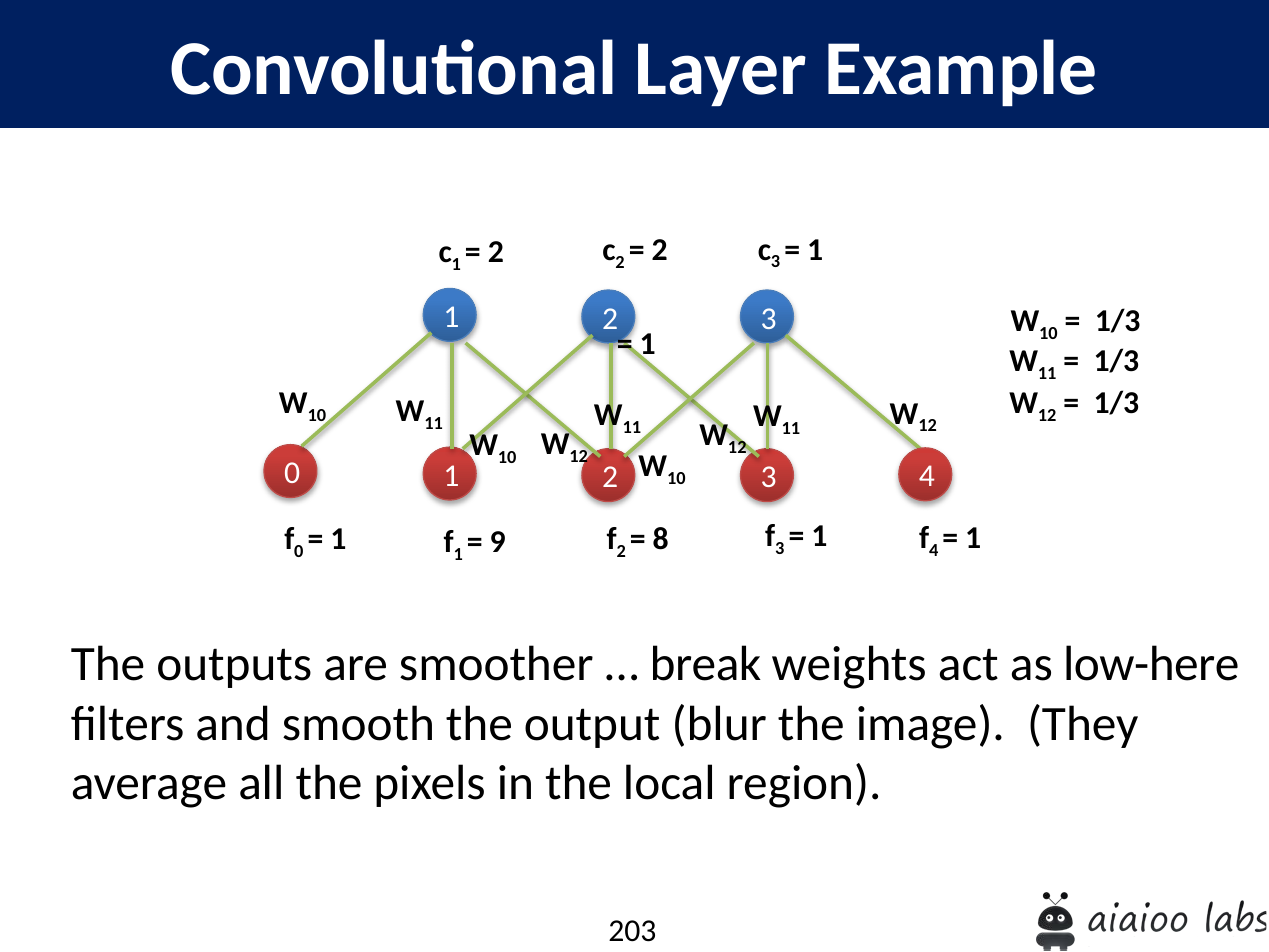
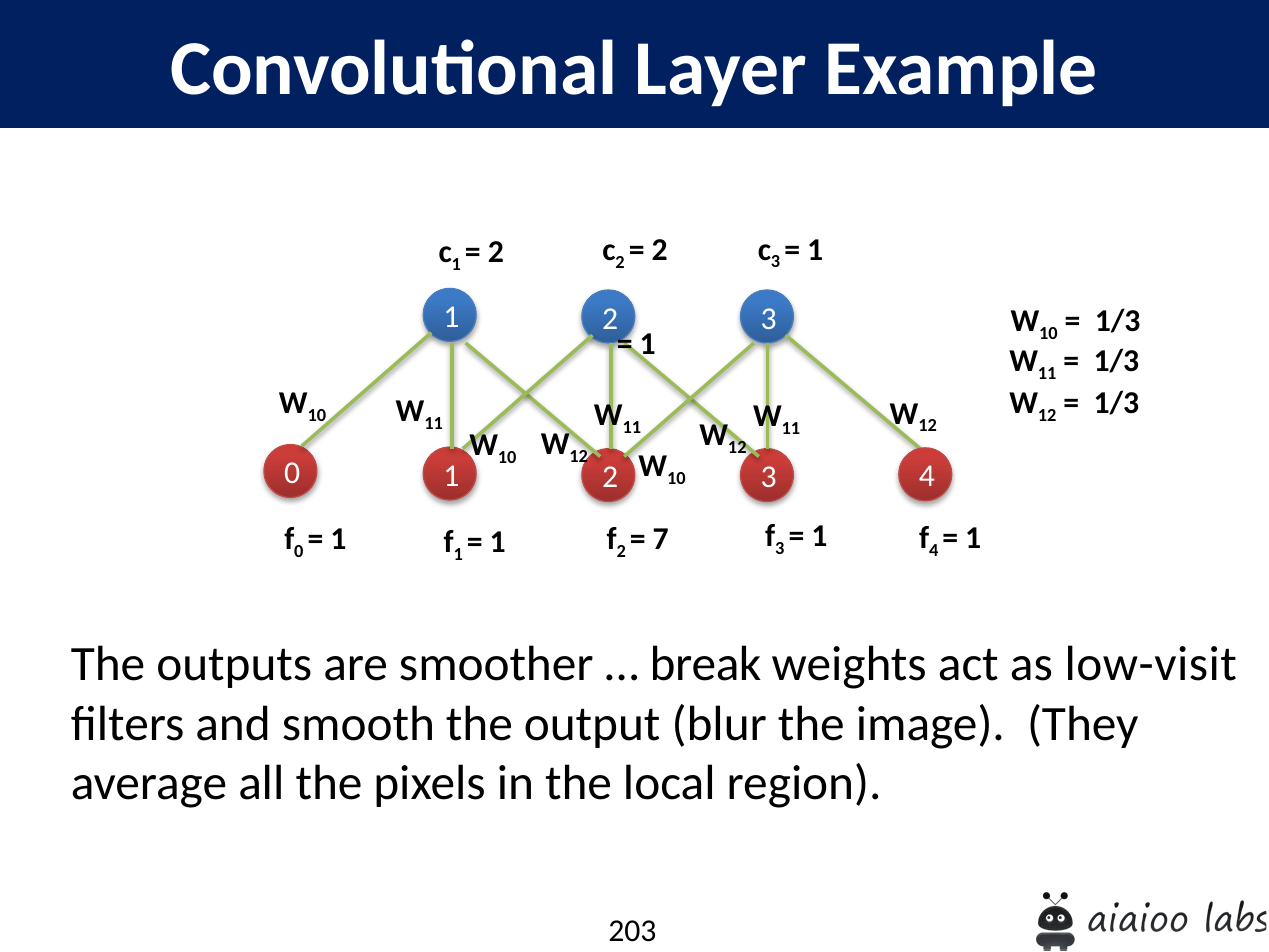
9 at (498, 542): 9 -> 1
8: 8 -> 7
low-here: low-here -> low-visit
